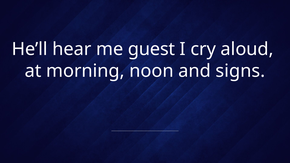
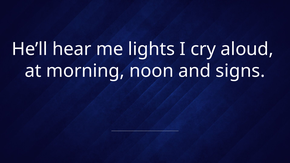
guest: guest -> lights
